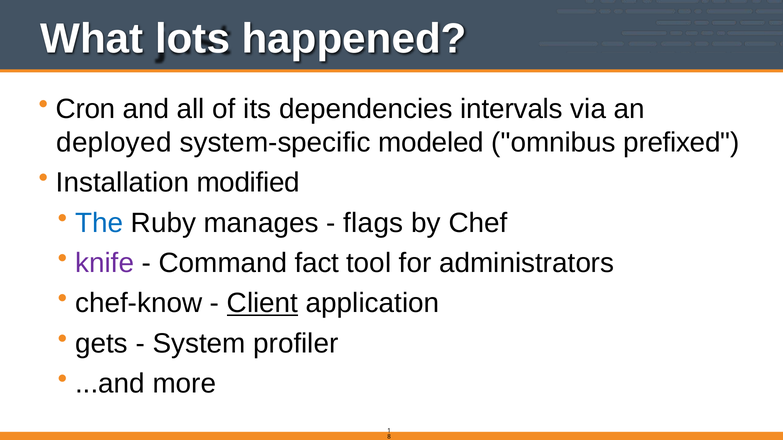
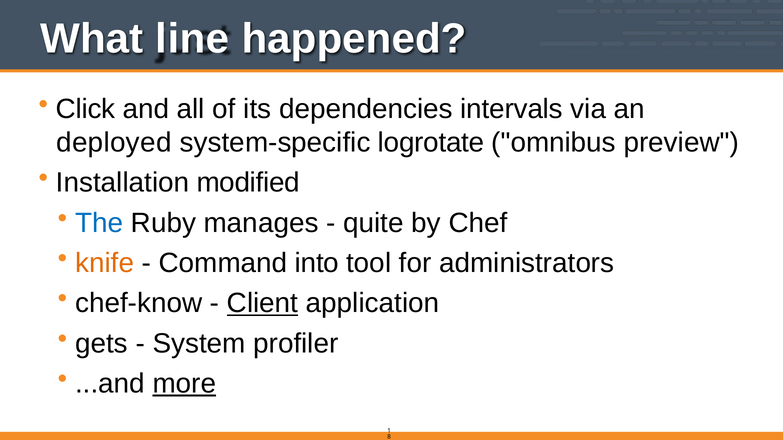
lots: lots -> line
Cron: Cron -> Click
modeled: modeled -> logrotate
prefixed: prefixed -> preview
flags: flags -> quite
knife colour: purple -> orange
fact: fact -> into
more underline: none -> present
